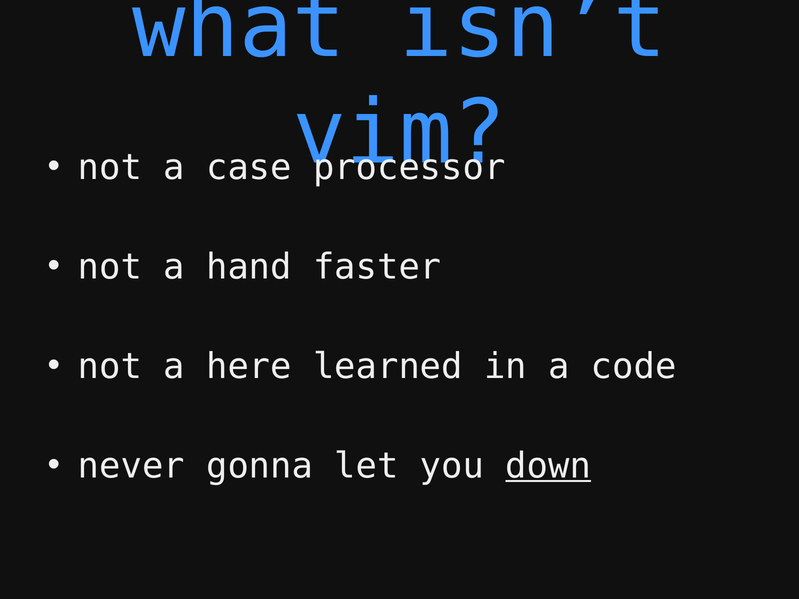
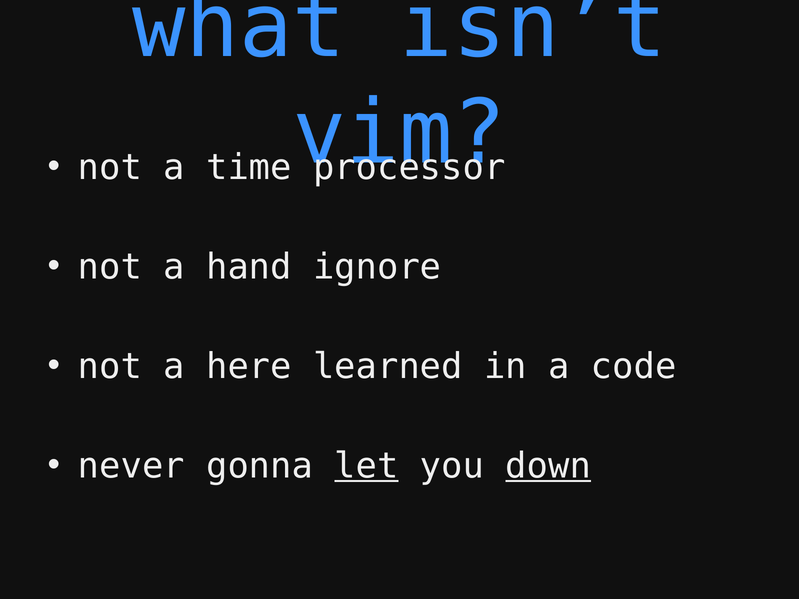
case: case -> time
faster: faster -> ignore
let underline: none -> present
